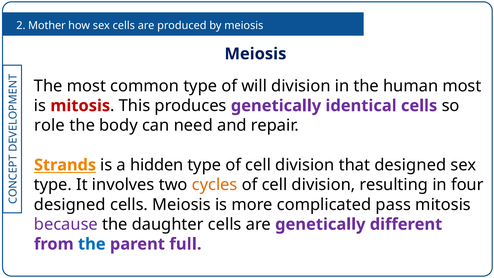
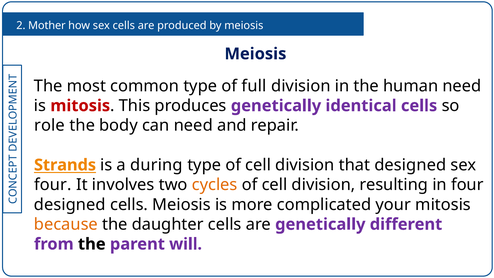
will: will -> full
human most: most -> need
hidden: hidden -> during
type at (53, 185): type -> four
pass: pass -> your
because colour: purple -> orange
the at (92, 244) colour: blue -> black
full: full -> will
